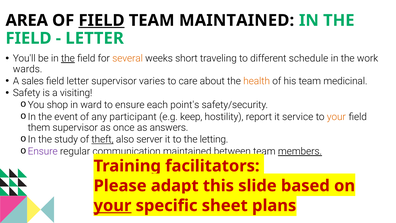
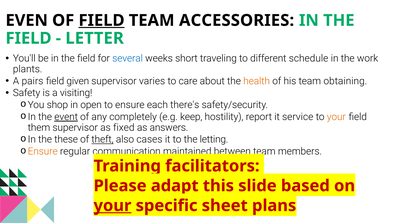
AREA: AREA -> EVEN
TEAM MAINTAINED: MAINTAINED -> ACCESSORIES
the at (68, 58) underline: present -> none
several colour: orange -> blue
wards: wards -> plants
sales: sales -> pairs
field letter: letter -> given
medicinal: medicinal -> obtaining
ward: ward -> open
point's: point's -> there's
event underline: none -> present
participant: participant -> completely
once: once -> fixed
study: study -> these
server: server -> cases
Ensure at (43, 151) colour: purple -> orange
members underline: present -> none
